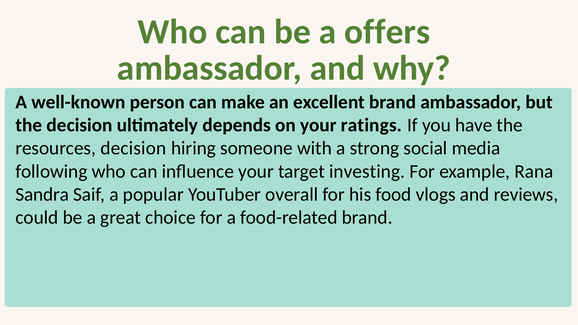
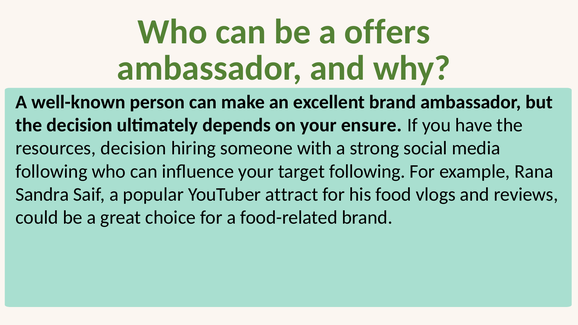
ratings: ratings -> ensure
target investing: investing -> following
overall: overall -> attract
